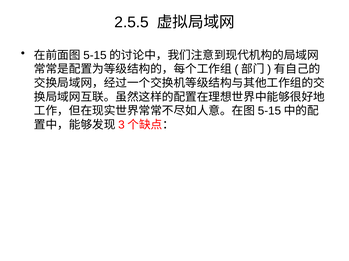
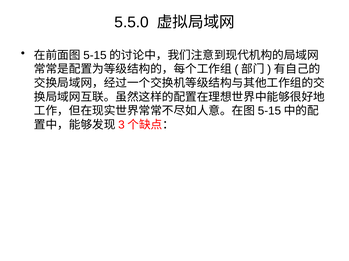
2.5.5: 2.5.5 -> 5.5.0
